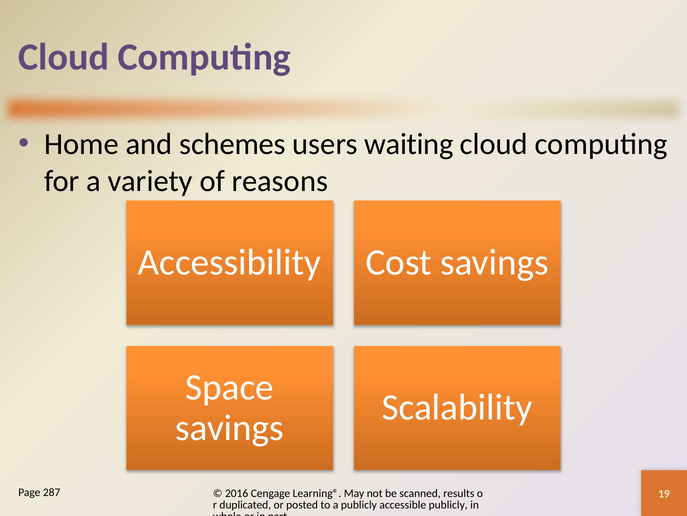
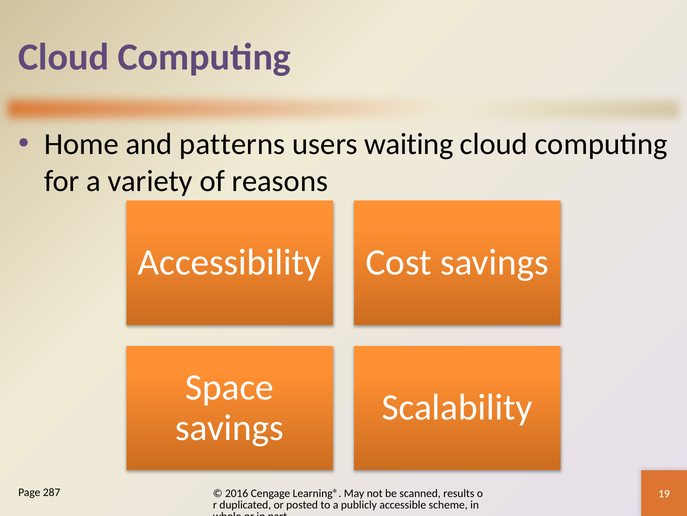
schemes: schemes -> patterns
accessible publicly: publicly -> scheme
